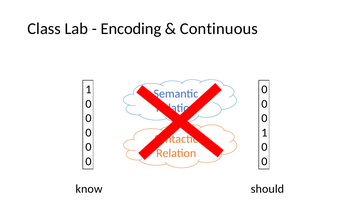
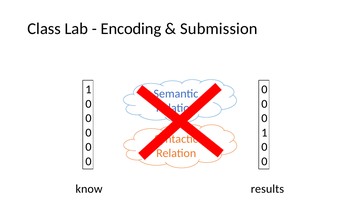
Continuous: Continuous -> Submission
should: should -> results
